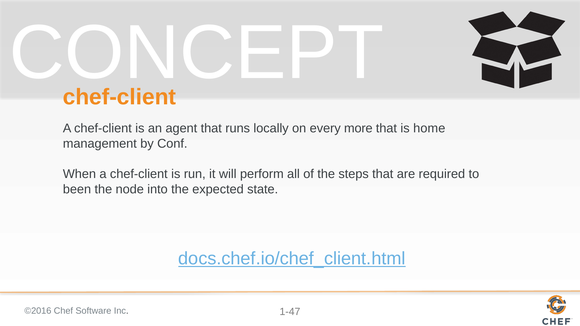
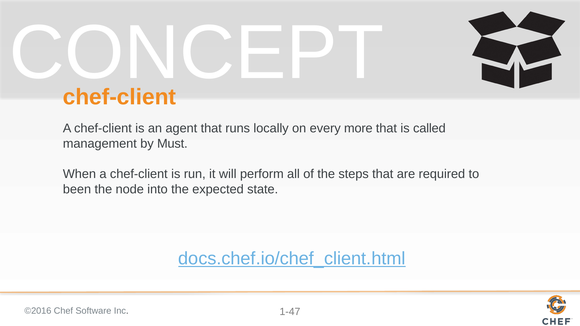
home: home -> called
Conf: Conf -> Must
